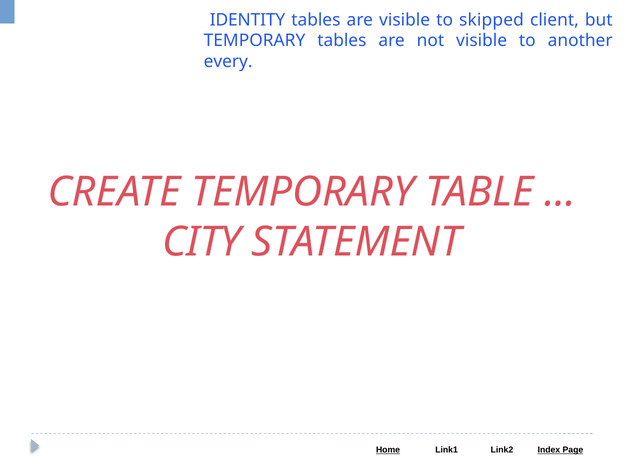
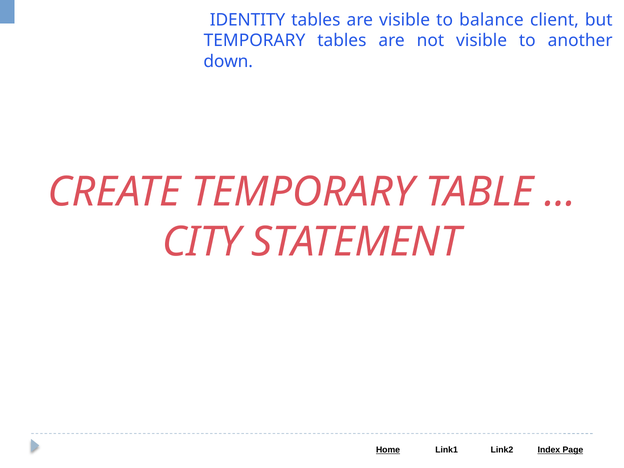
skipped: skipped -> balance
every: every -> down
